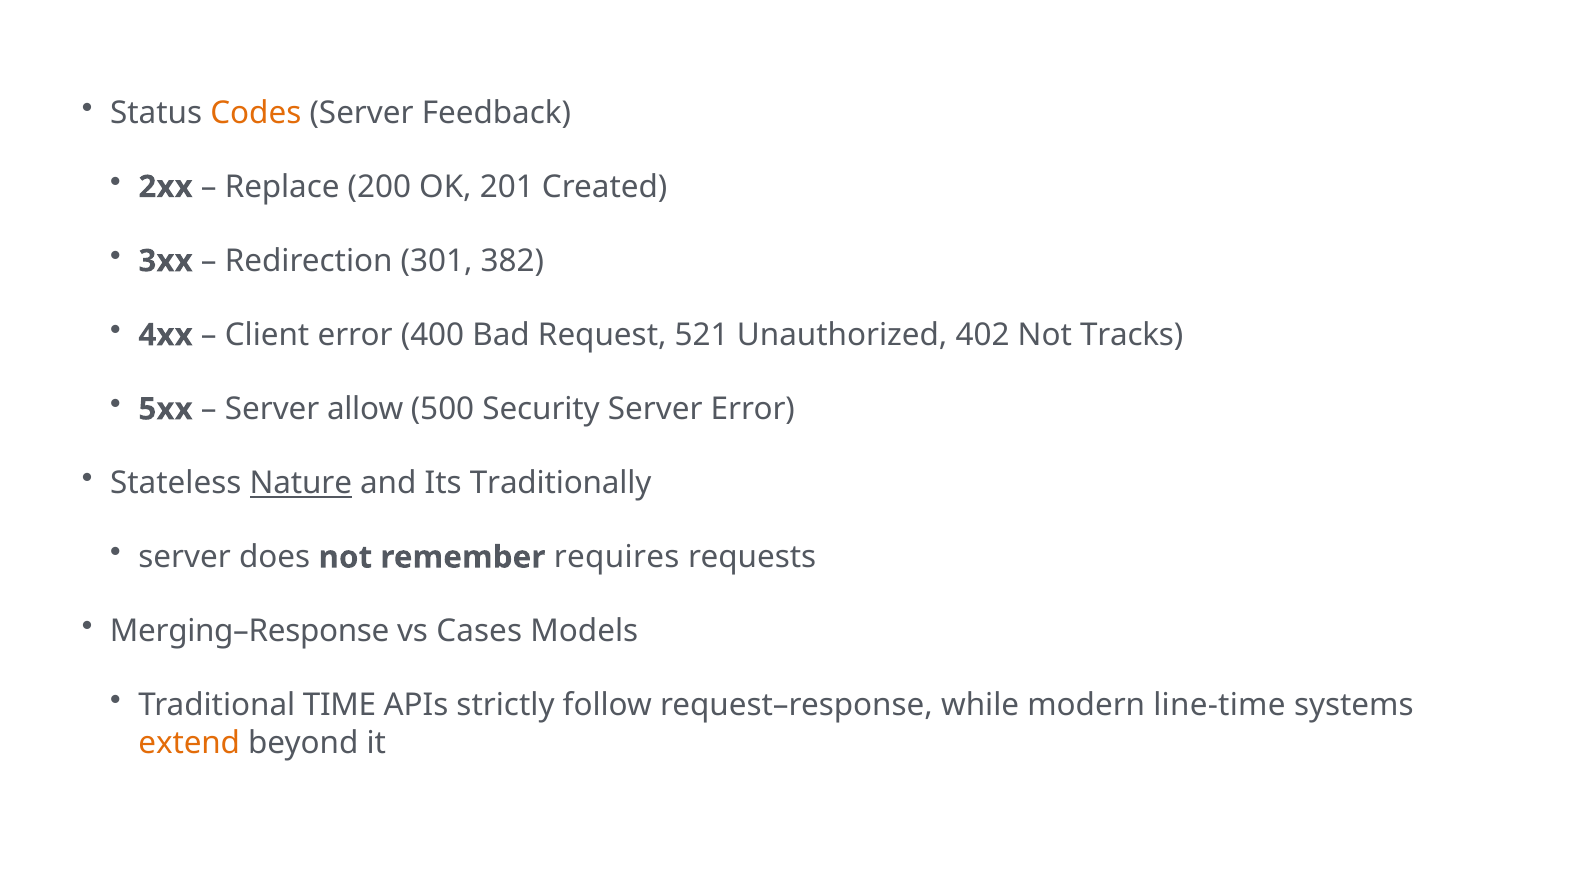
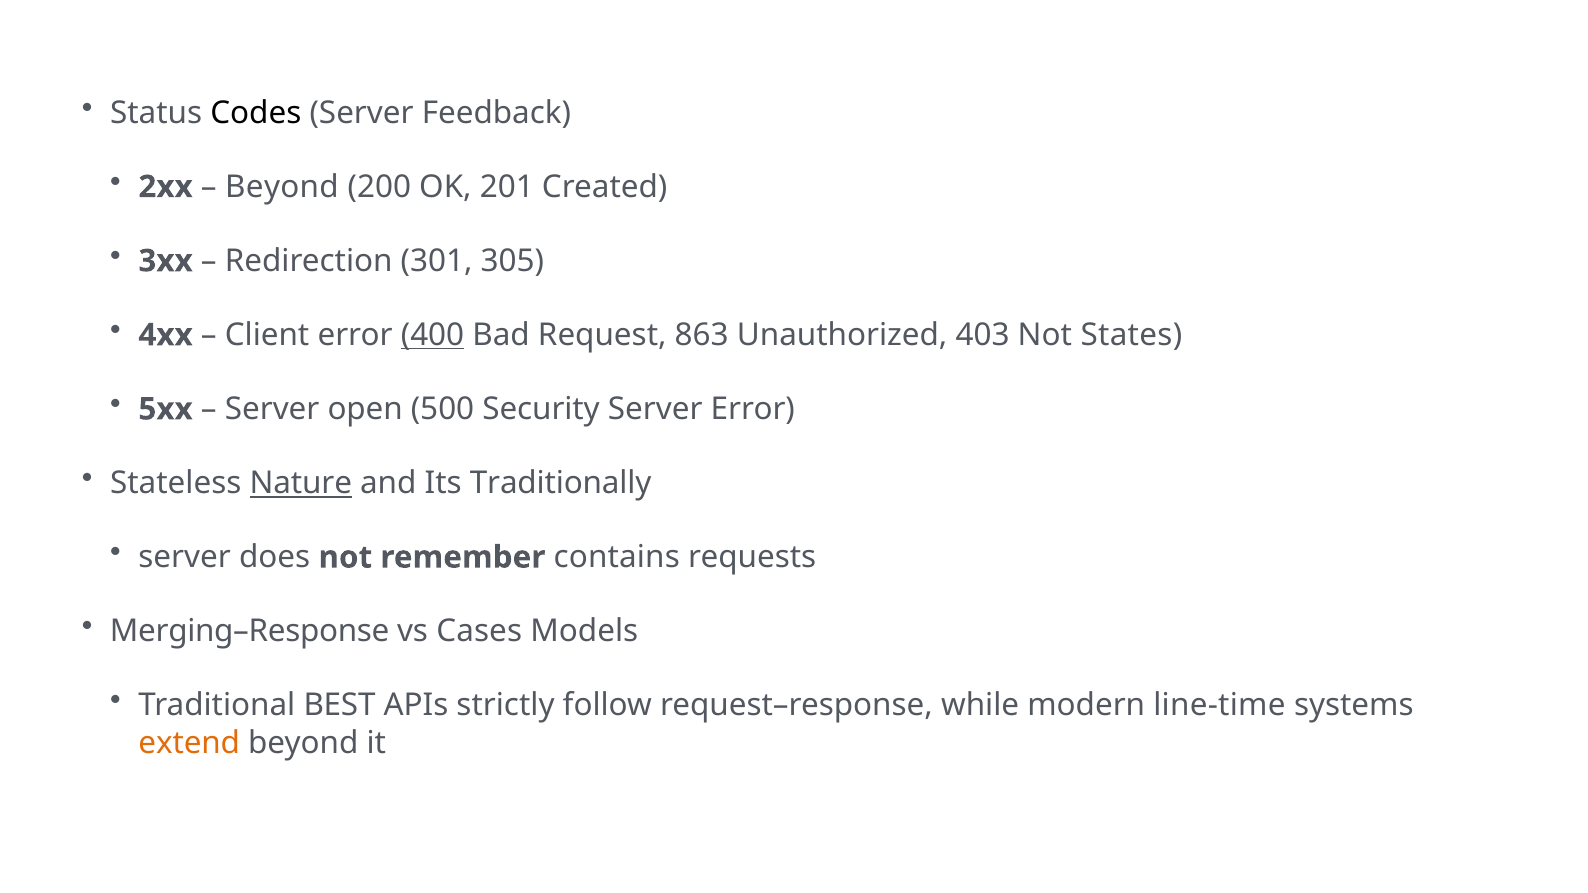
Codes colour: orange -> black
Replace at (282, 187): Replace -> Beyond
382: 382 -> 305
400 underline: none -> present
521: 521 -> 863
402: 402 -> 403
Tracks: Tracks -> States
allow: allow -> open
requires: requires -> contains
TIME: TIME -> BEST
